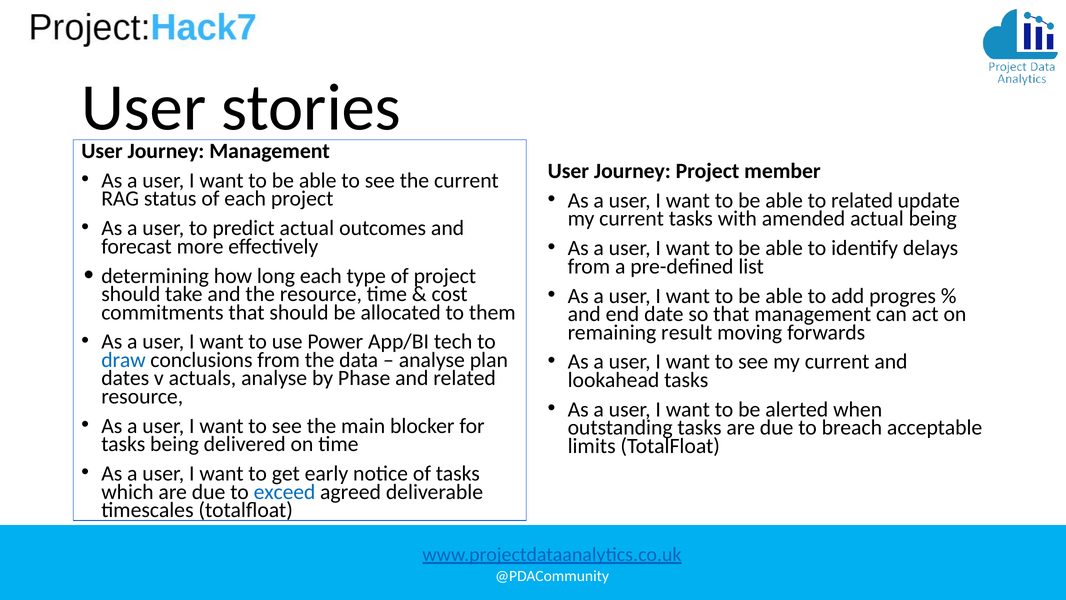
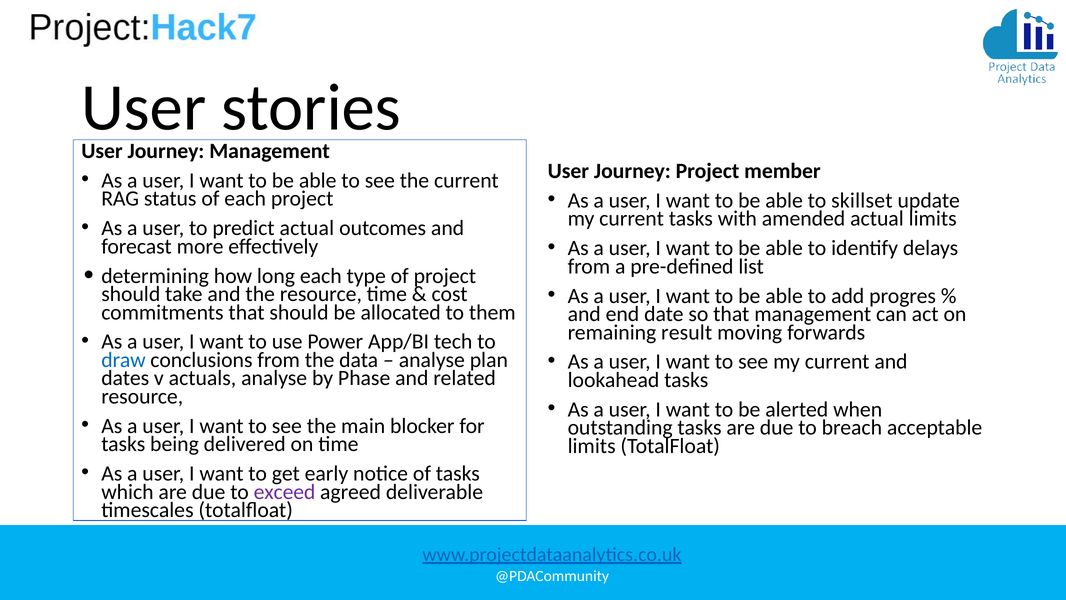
to related: related -> skillset
actual being: being -> limits
exceed colour: blue -> purple
